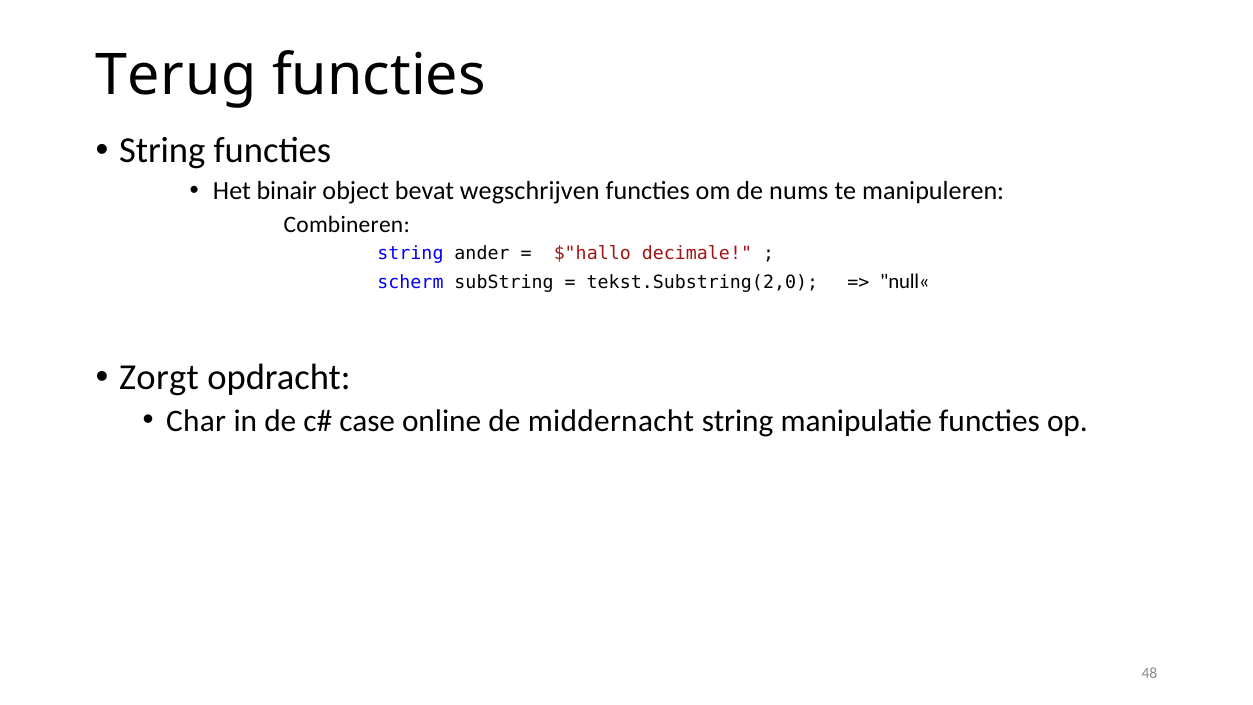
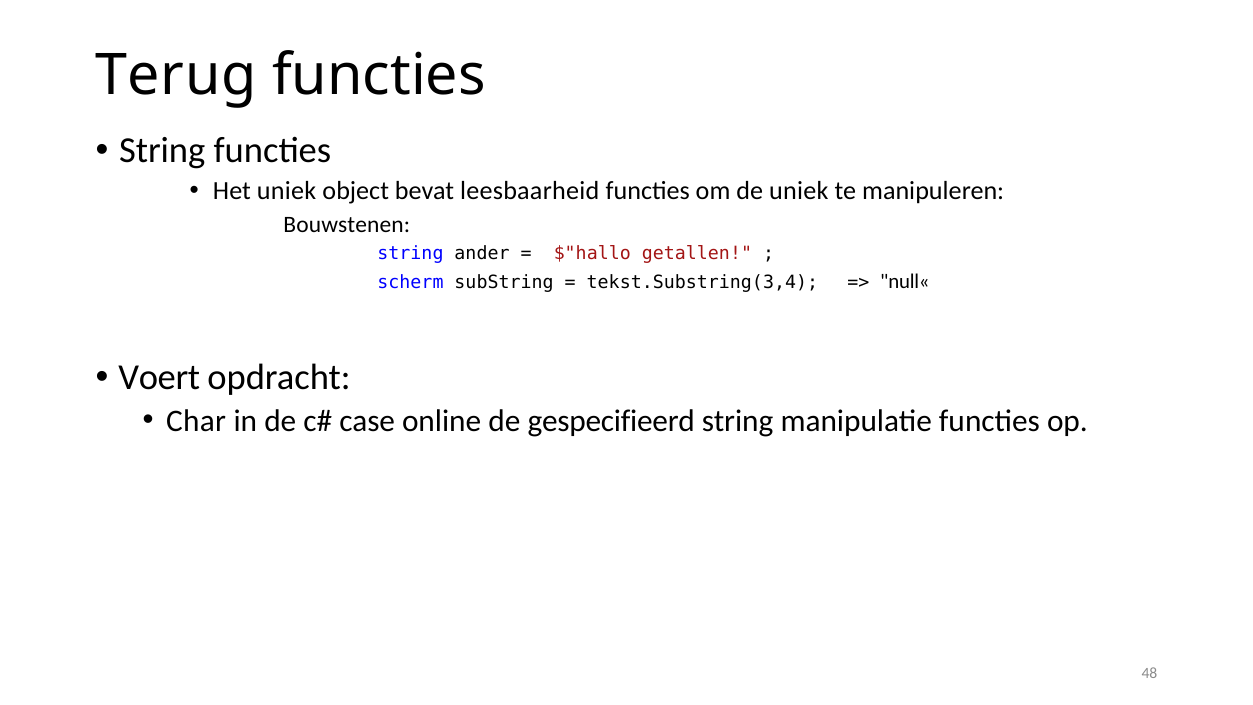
Het binair: binair -> uniek
wegschrijven: wegschrijven -> leesbaarheid
de nums: nums -> uniek
Combineren: Combineren -> Bouwstenen
decimale: decimale -> getallen
tekst.Substring(2,0: tekst.Substring(2,0 -> tekst.Substring(3,4
Zorgt: Zorgt -> Voert
middernacht: middernacht -> gespecifieerd
